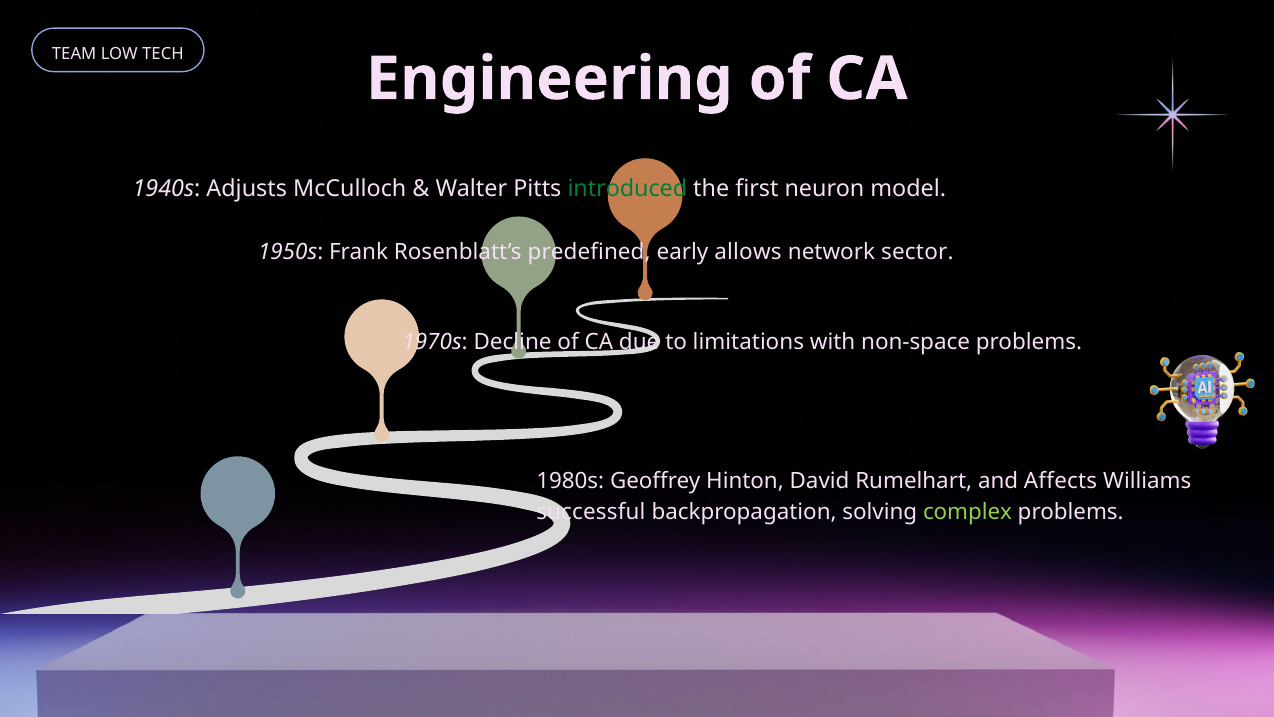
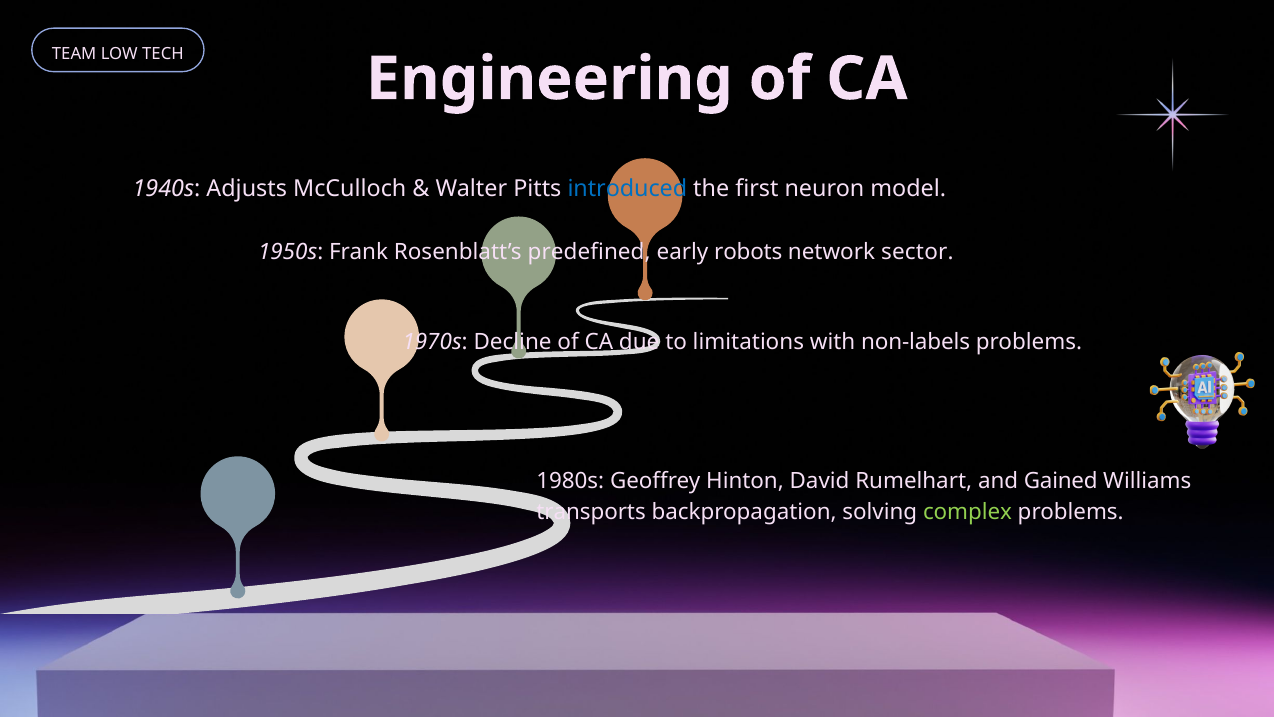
introduced colour: green -> blue
allows: allows -> robots
non-space: non-space -> non-labels
Affects: Affects -> Gained
successful: successful -> transports
